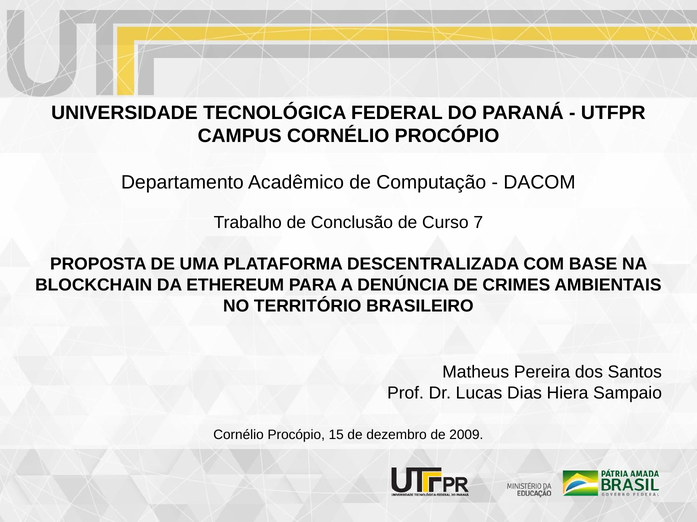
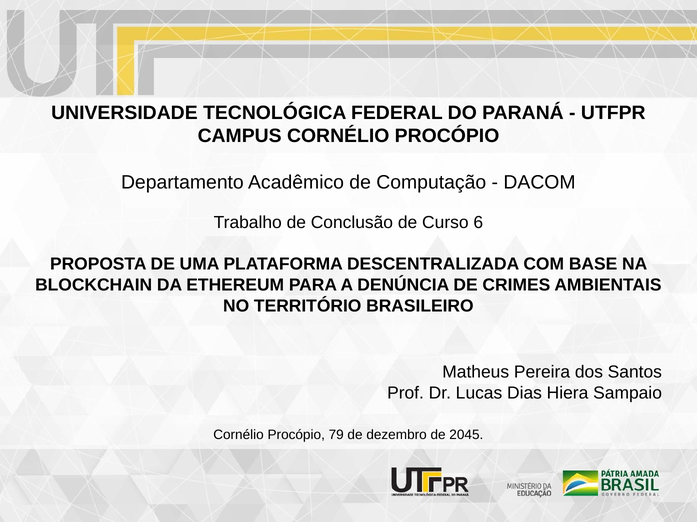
7: 7 -> 6
15: 15 -> 79
2009: 2009 -> 2045
